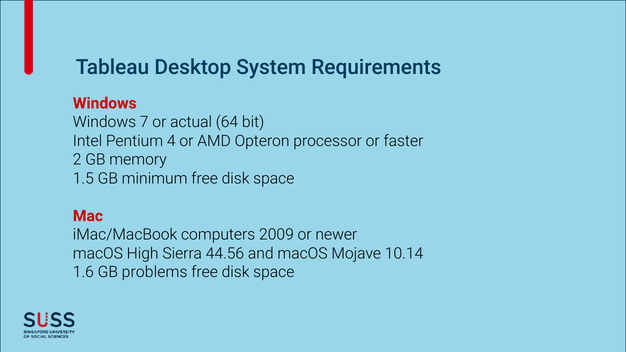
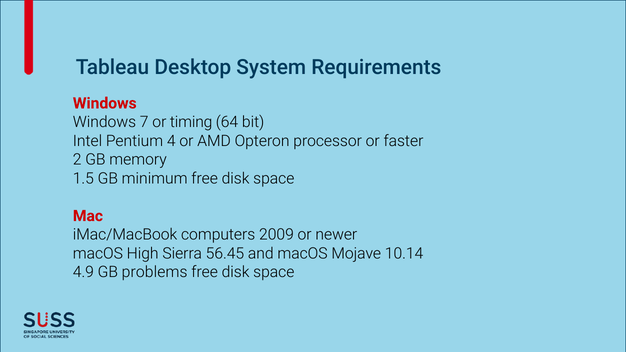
actual: actual -> timing
44.56: 44.56 -> 56.45
1.6: 1.6 -> 4.9
